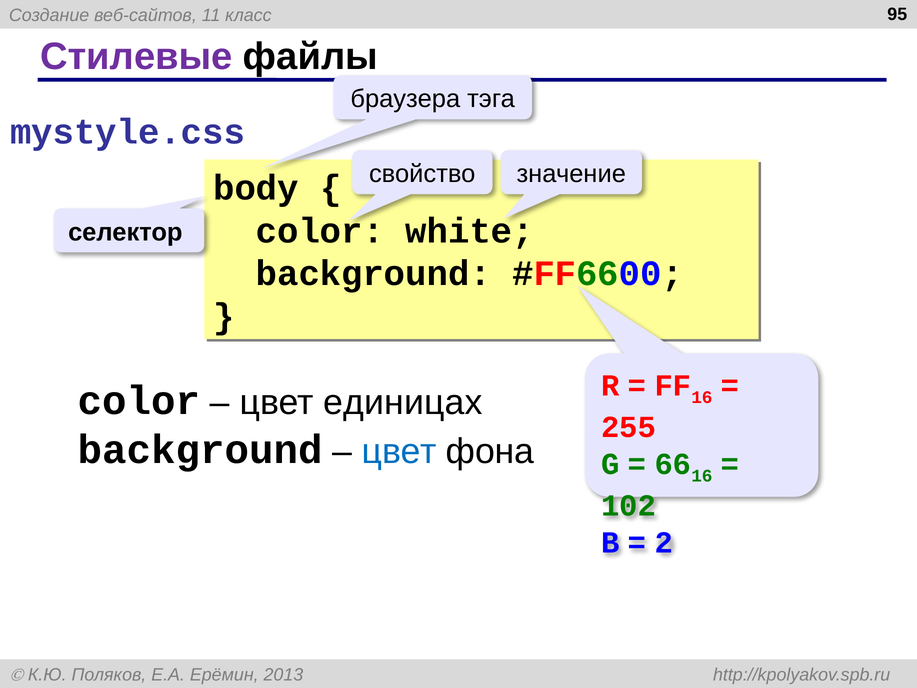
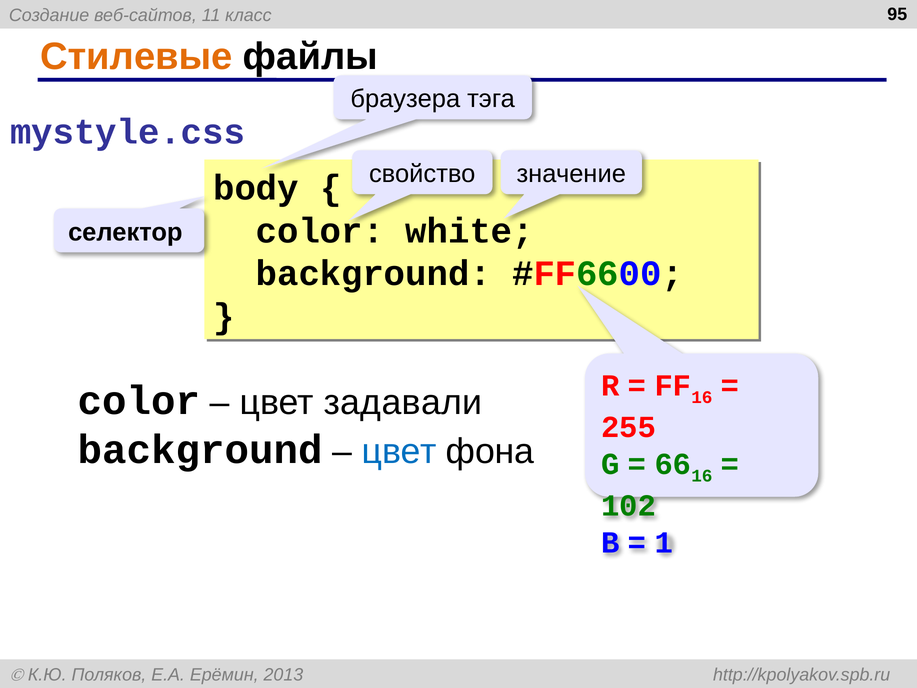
Стилевые colour: purple -> orange
единицах: единицах -> задавали
2: 2 -> 1
